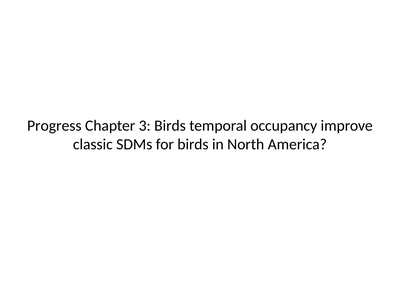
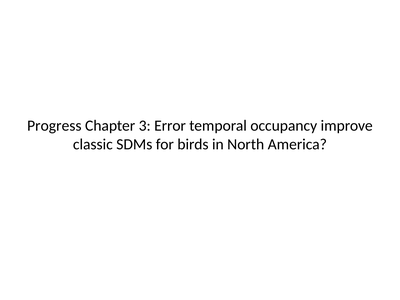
3 Birds: Birds -> Error
